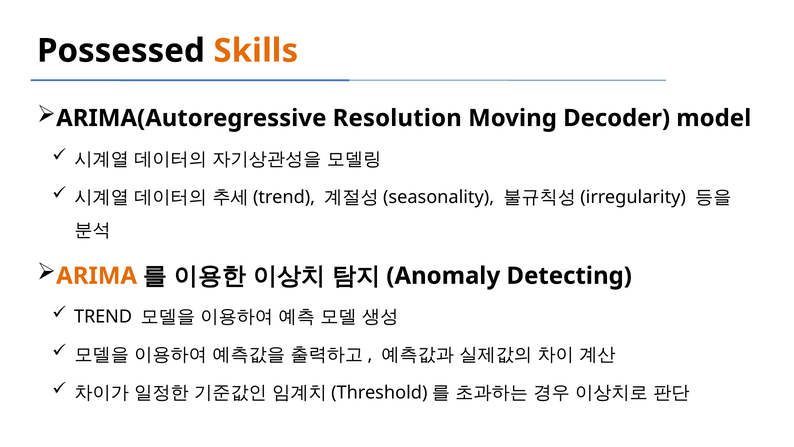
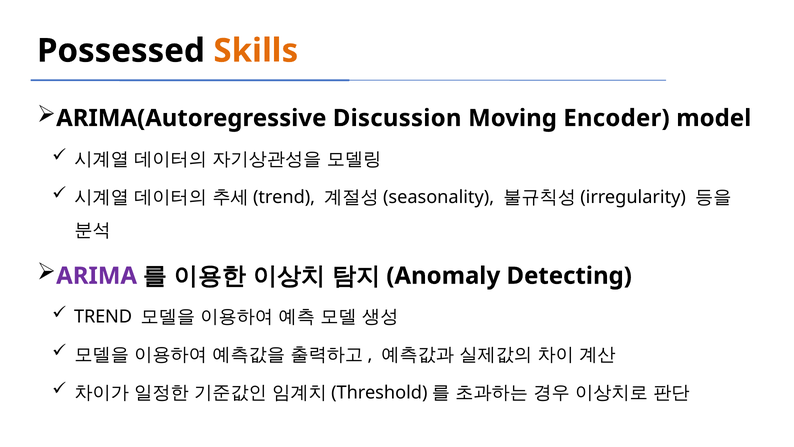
Resolution: Resolution -> Discussion
Decoder: Decoder -> Encoder
ARIMA colour: orange -> purple
